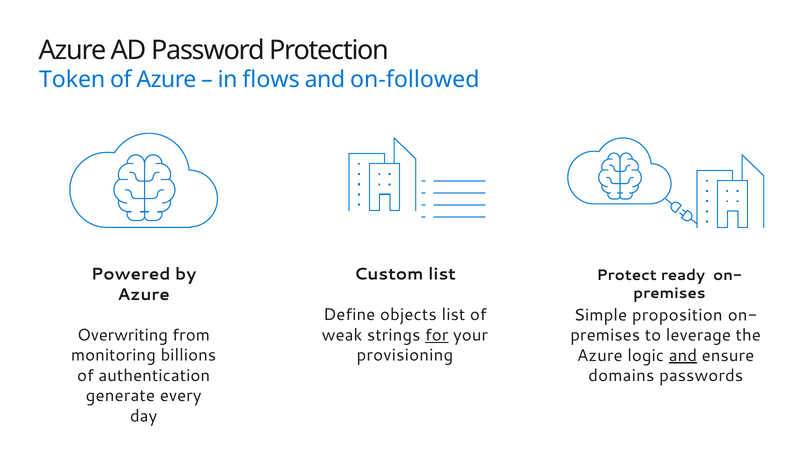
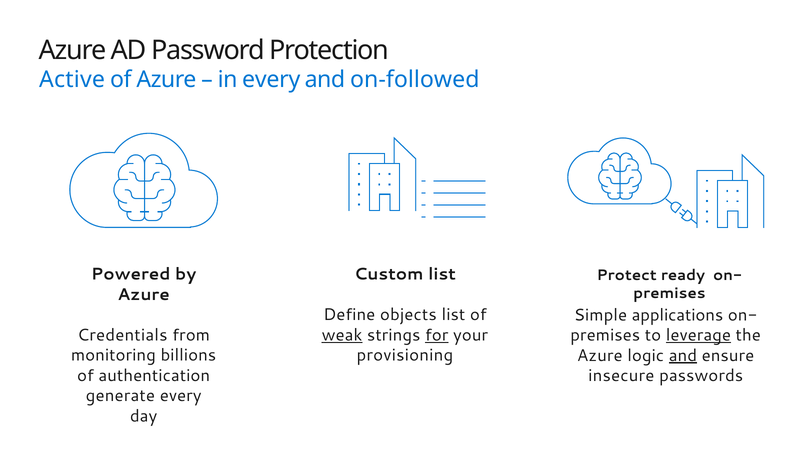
Token: Token -> Active
in flows: flows -> every
proposition: proposition -> applications
Overwriting: Overwriting -> Credentials
weak underline: none -> present
leverage underline: none -> present
domains: domains -> insecure
